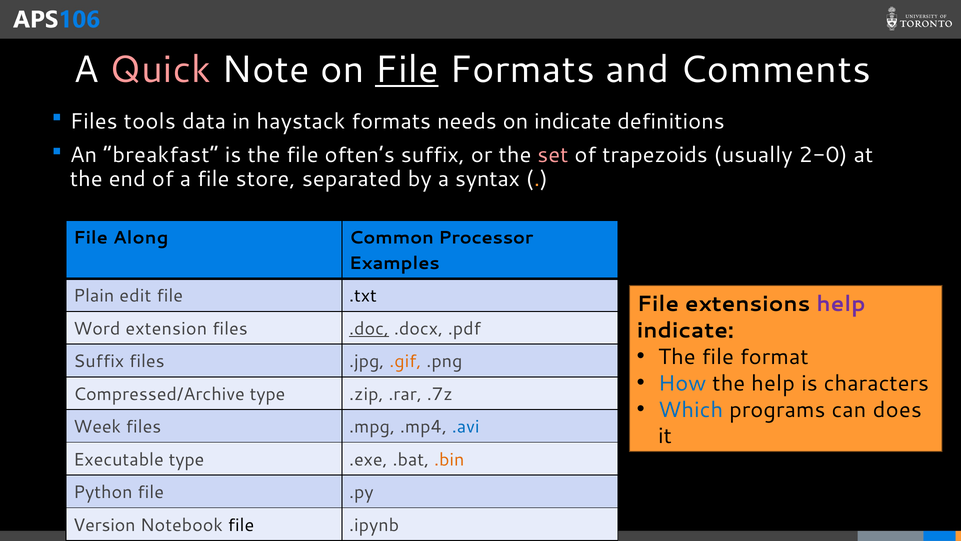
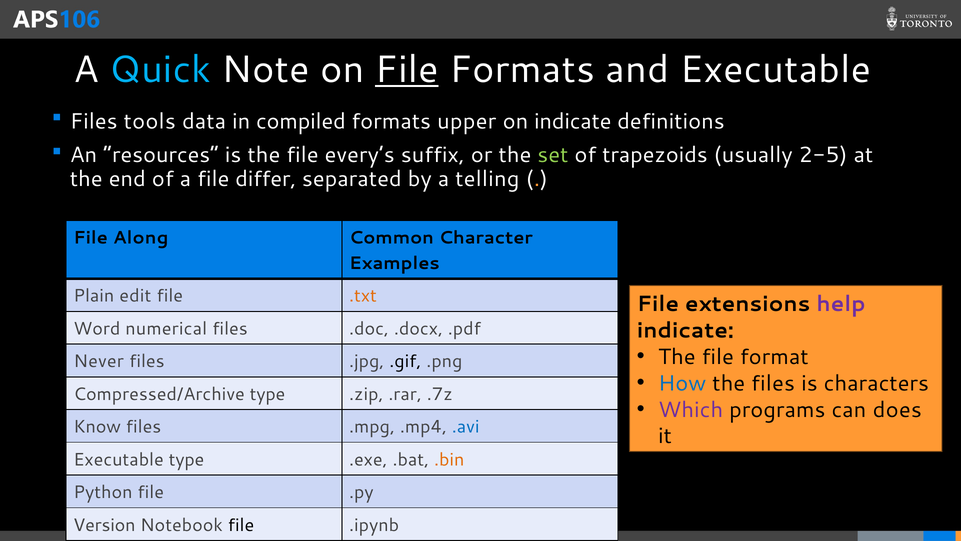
Quick colour: pink -> light blue
and Comments: Comments -> Executable
haystack: haystack -> compiled
needs: needs -> upper
breakfast: breakfast -> resources
often’s: often’s -> every’s
set colour: pink -> light green
2-0: 2-0 -> 2-5
store: store -> differ
syntax: syntax -> telling
Processor: Processor -> Character
.txt colour: black -> orange
extension: extension -> numerical
.doc underline: present -> none
Suffix at (99, 361): Suffix -> Never
.gif colour: orange -> black
the help: help -> files
Which colour: blue -> purple
Week: Week -> Know
